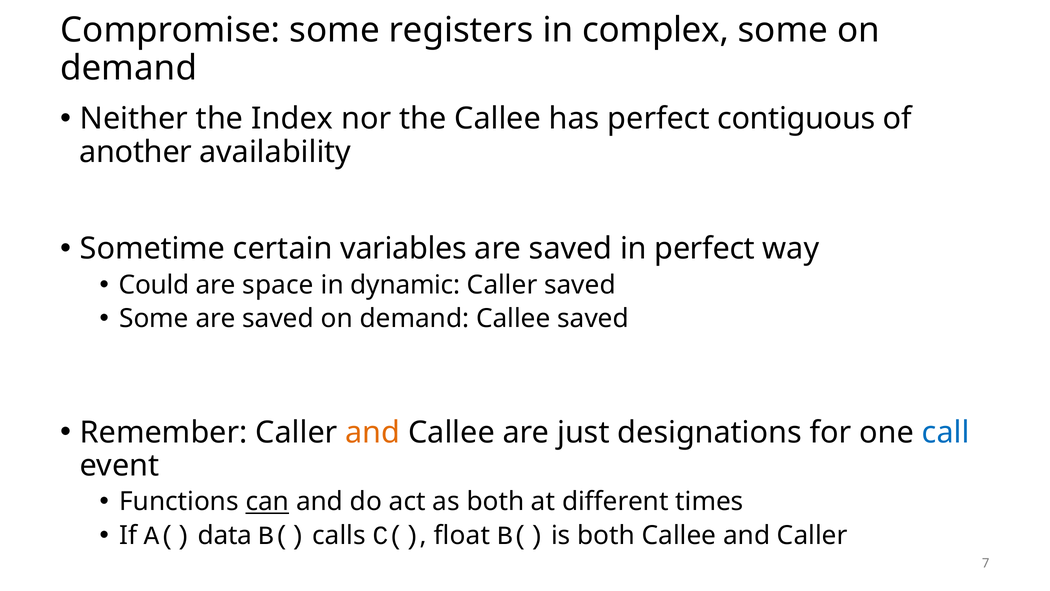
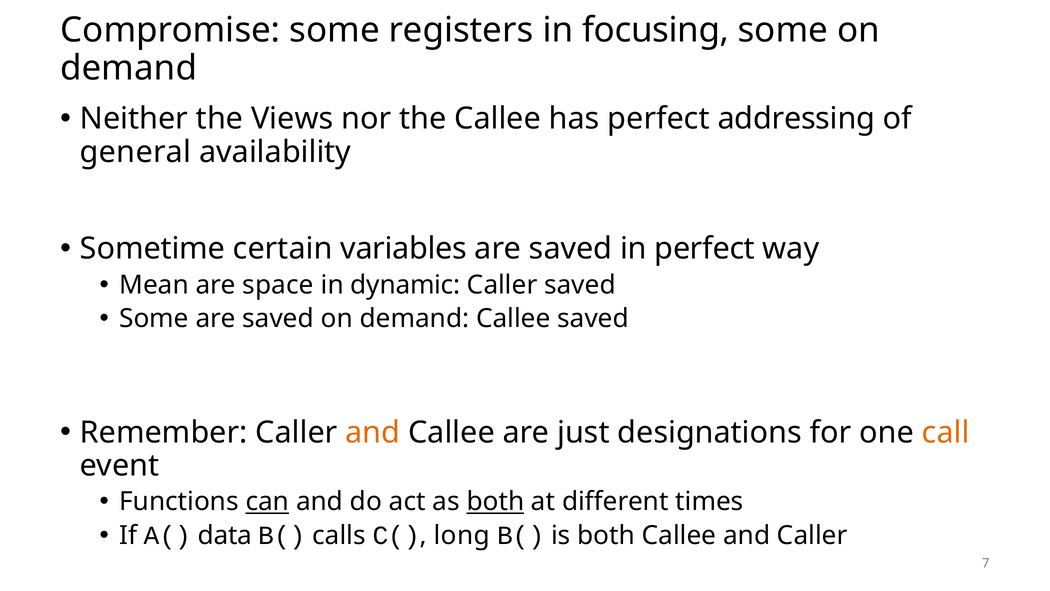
complex: complex -> focusing
Index: Index -> Views
contiguous: contiguous -> addressing
another: another -> general
Could: Could -> Mean
call colour: blue -> orange
both at (495, 501) underline: none -> present
float: float -> long
